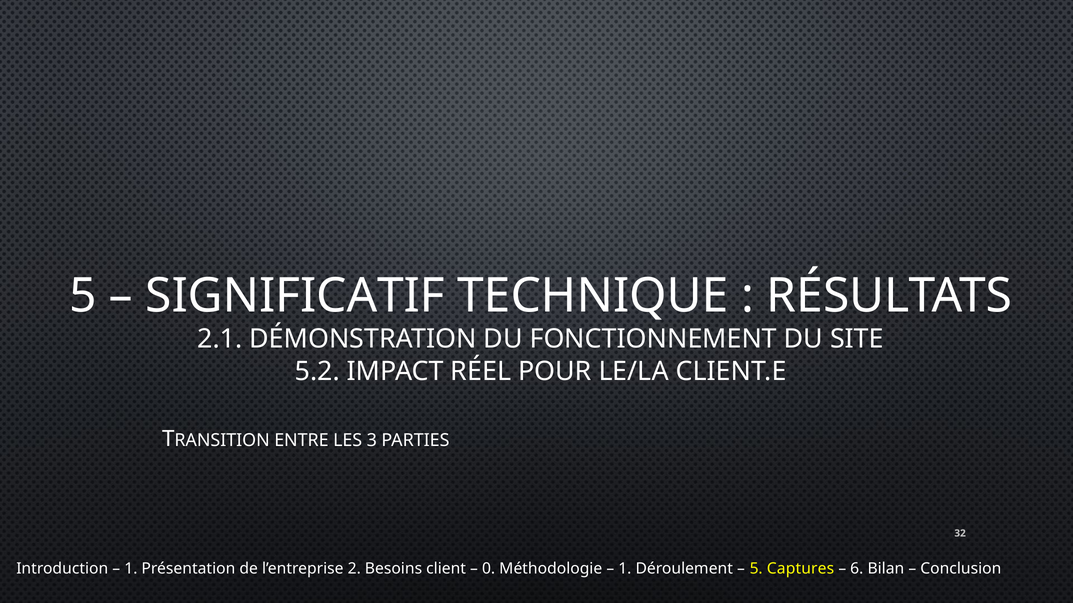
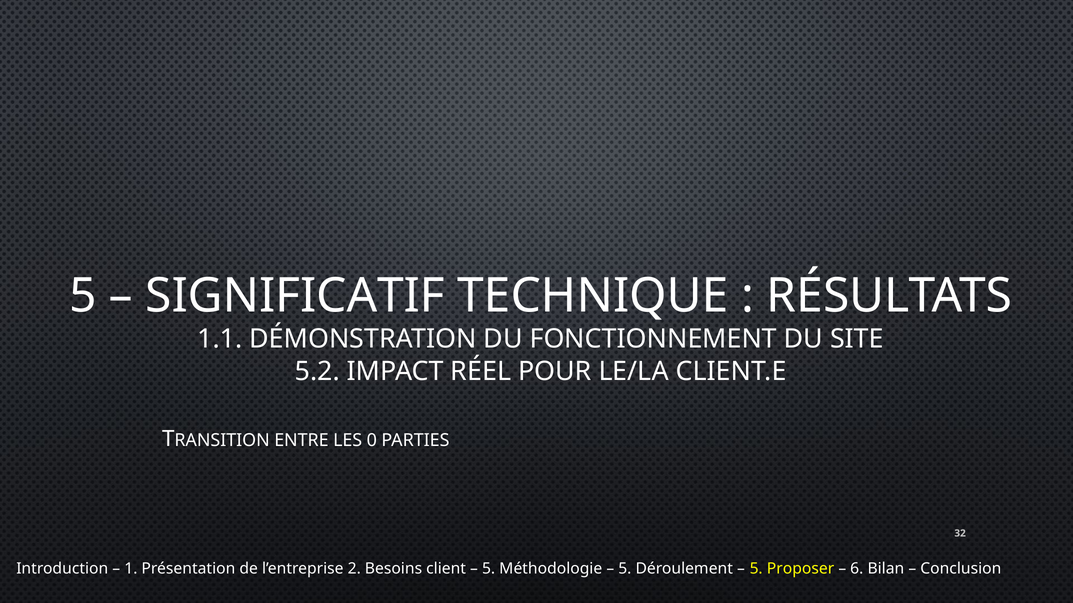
2.1: 2.1 -> 1.1
3: 3 -> 0
0 at (489, 569): 0 -> 5
1 at (625, 569): 1 -> 5
Captures: Captures -> Proposer
